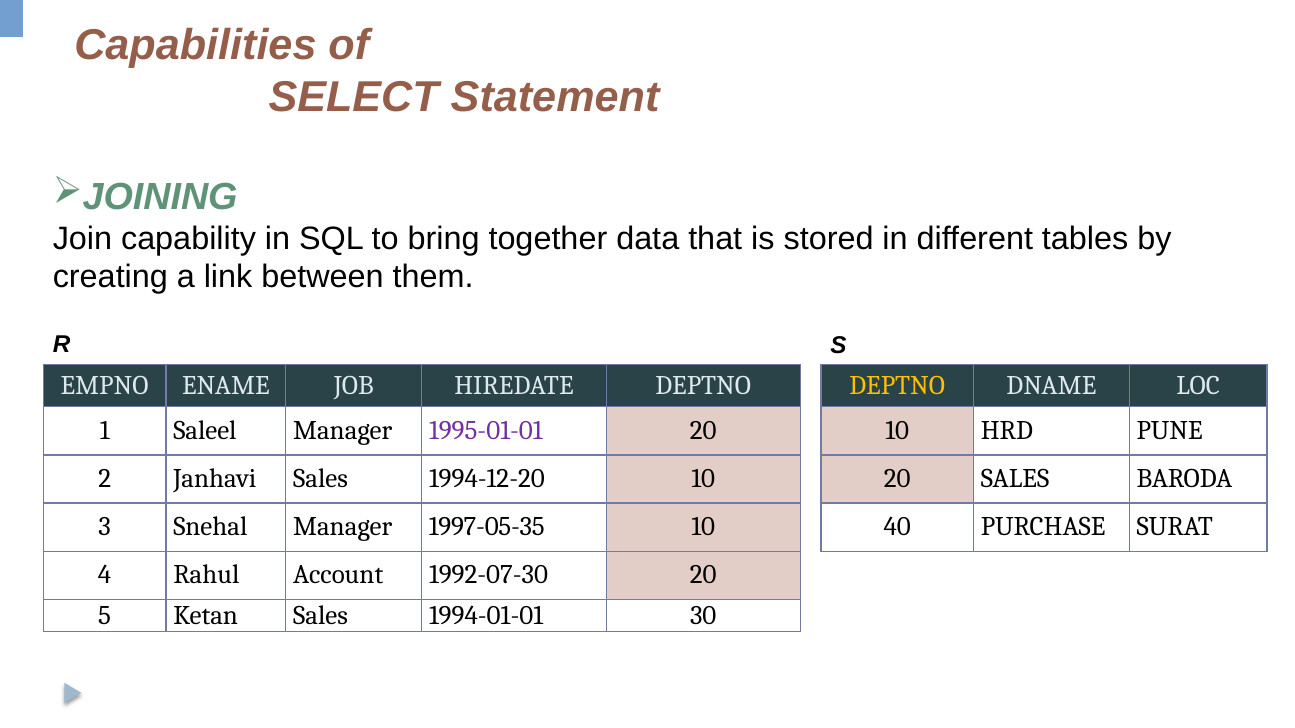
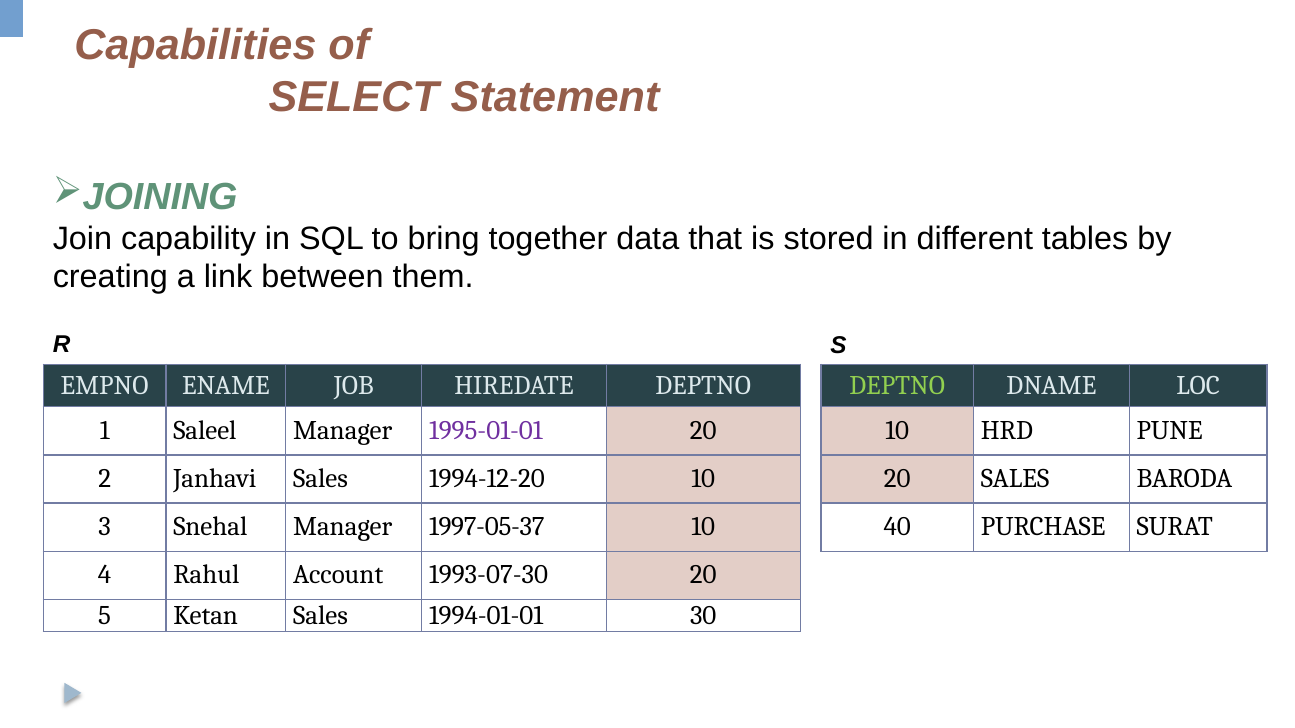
DEPTNO at (897, 386) colour: yellow -> light green
1997-05-35: 1997-05-35 -> 1997-05-37
1992-07-30: 1992-07-30 -> 1993-07-30
